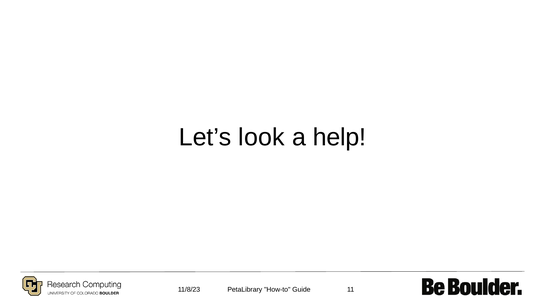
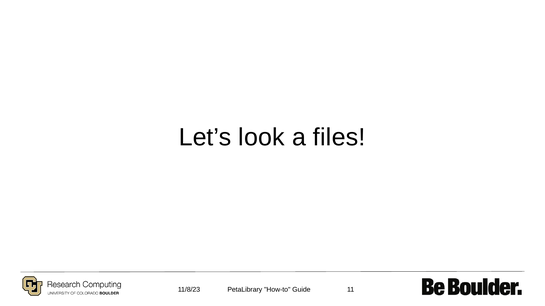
help: help -> files
